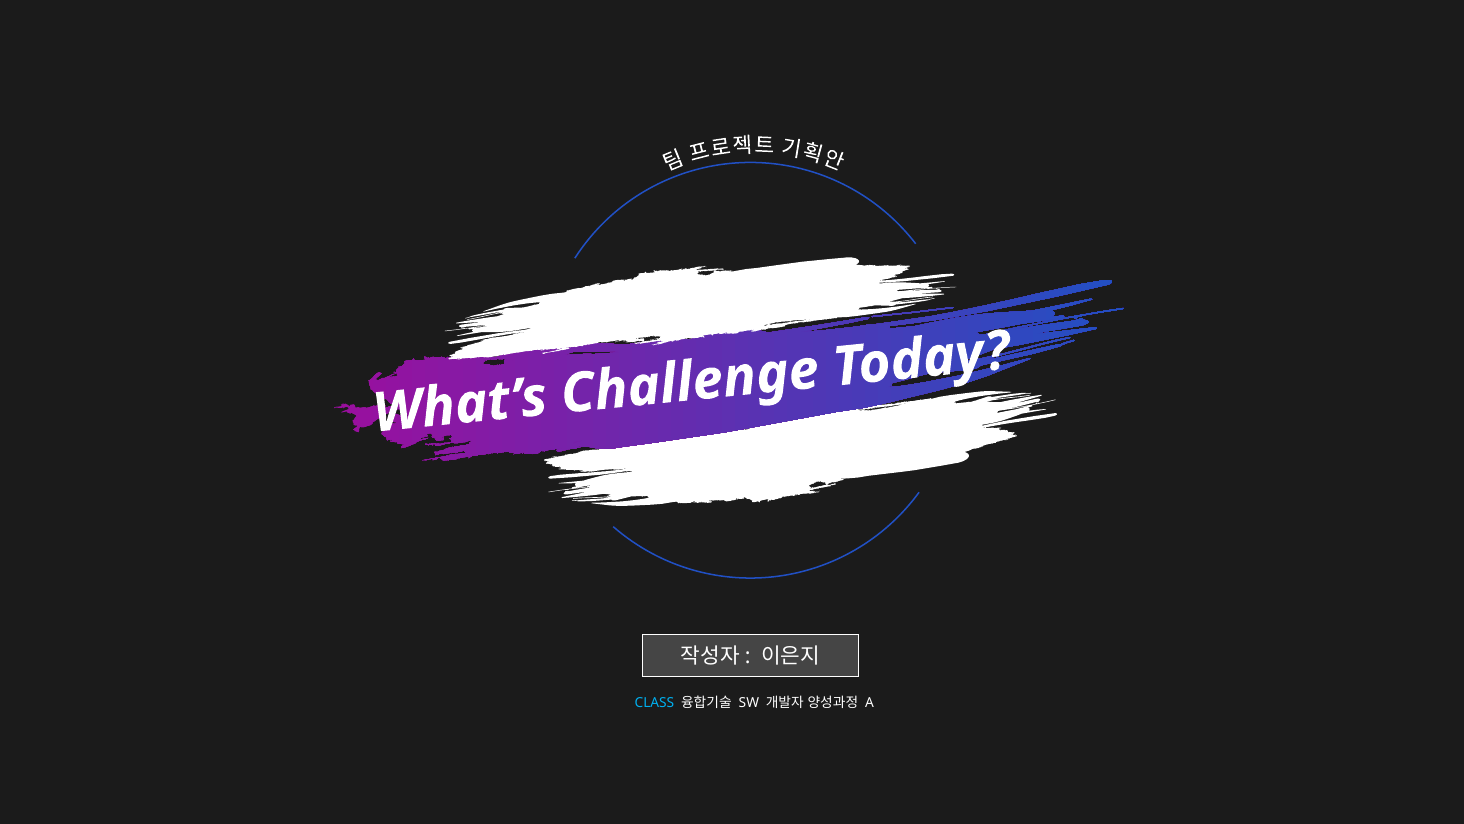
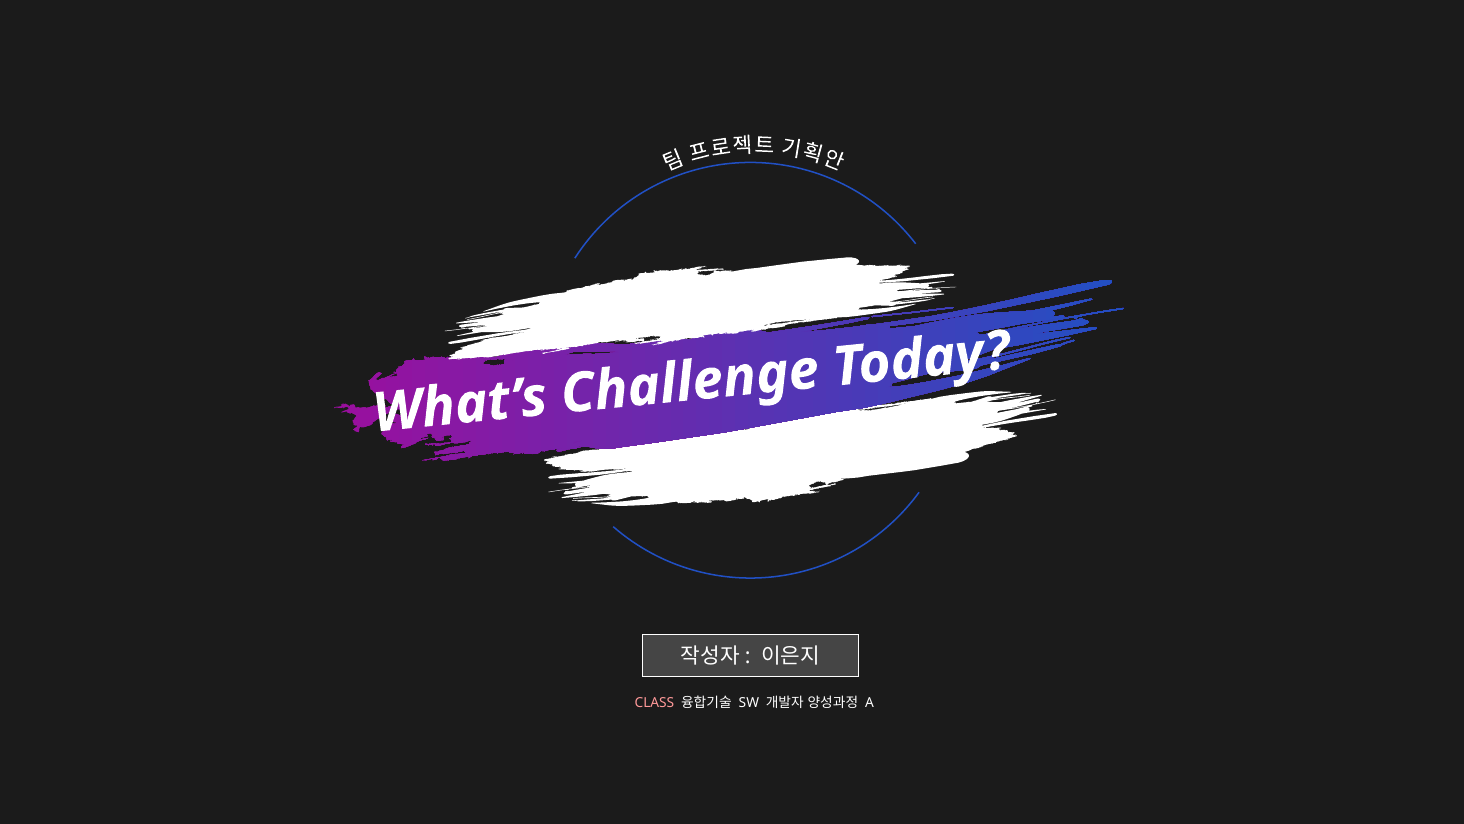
CLASS colour: light blue -> pink
